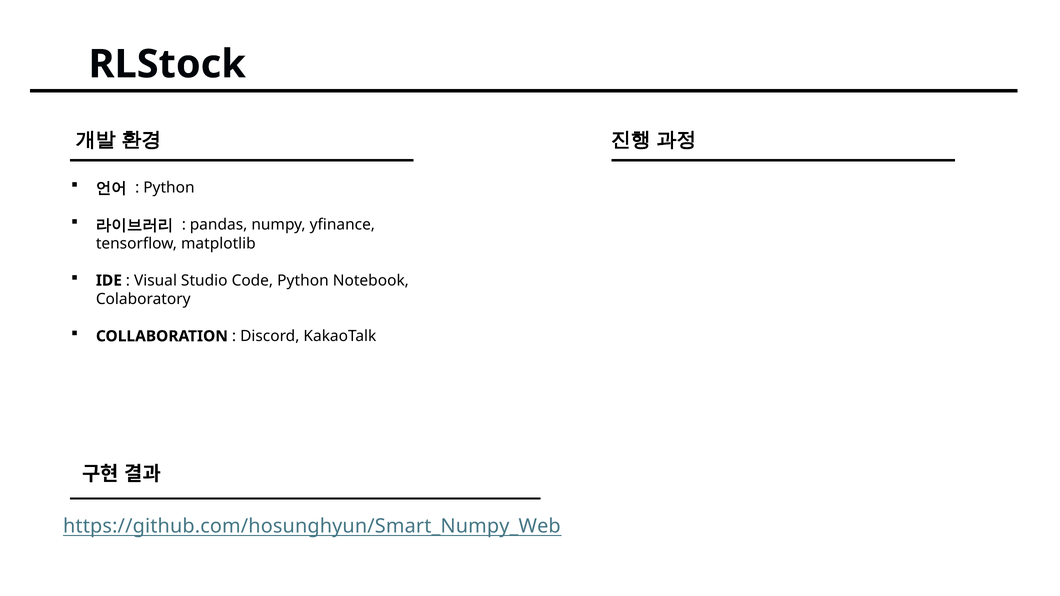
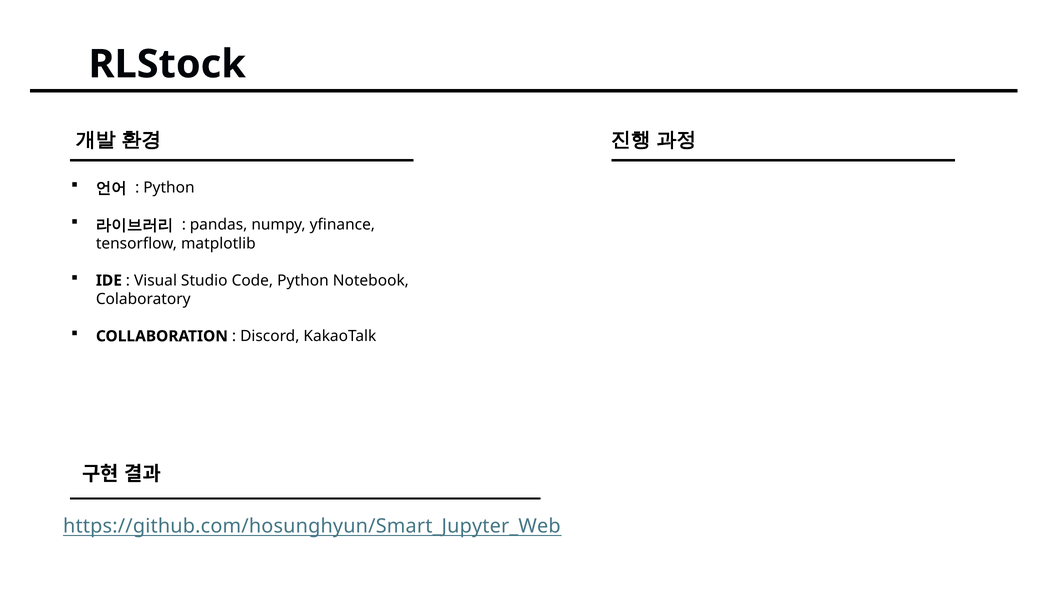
https://github.com/hosunghyun/Smart_Numpy_Web: https://github.com/hosunghyun/Smart_Numpy_Web -> https://github.com/hosunghyun/Smart_Jupyter_Web
